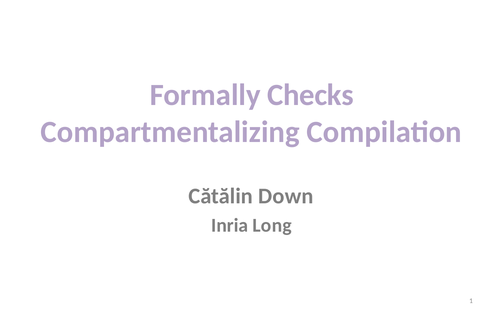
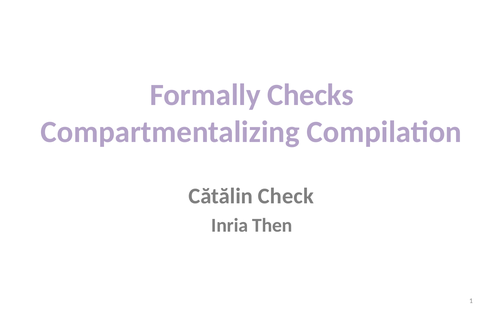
Down: Down -> Check
Long: Long -> Then
